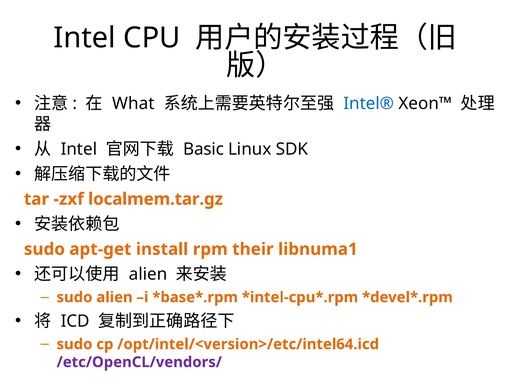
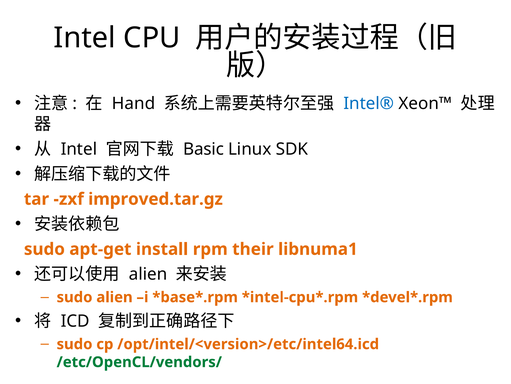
What: What -> Hand
localmem.tar.gz: localmem.tar.gz -> improved.tar.gz
/etc/OpenCL/vendors/ colour: purple -> green
